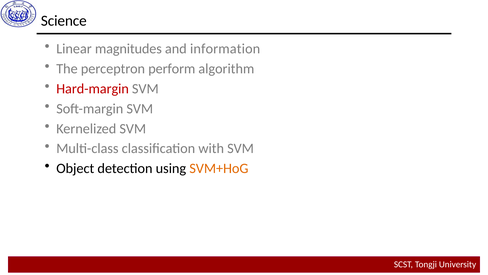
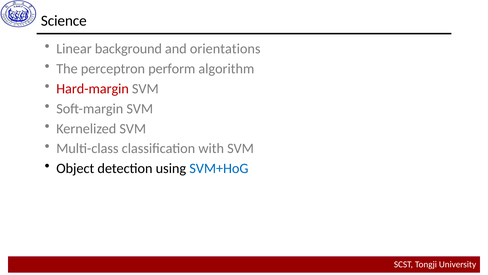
magnitudes: magnitudes -> background
information: information -> orientations
SVM+HoG colour: orange -> blue
